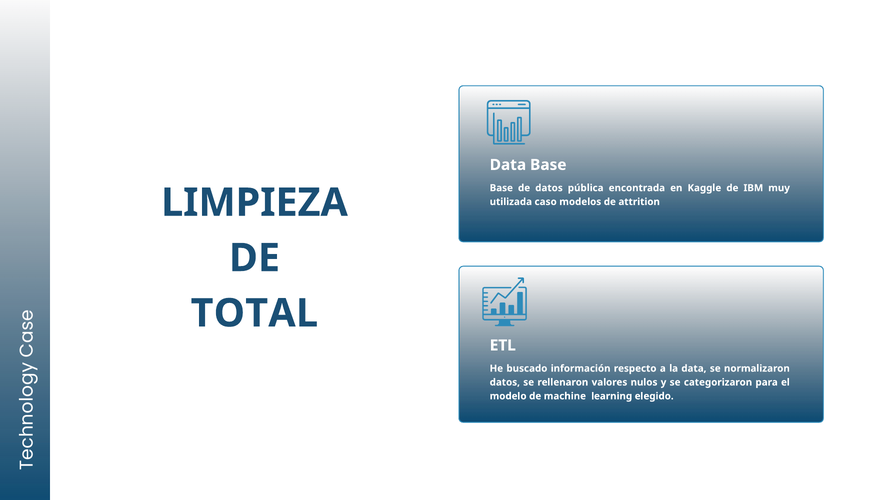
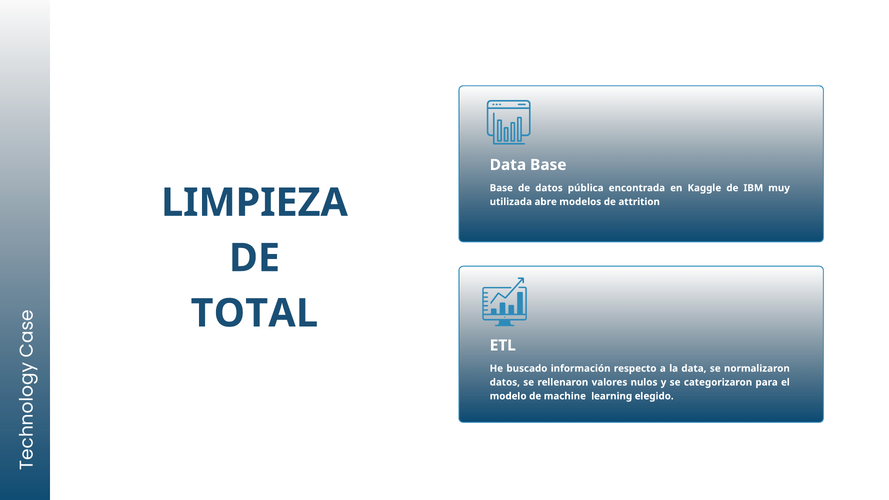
caso: caso -> abre
